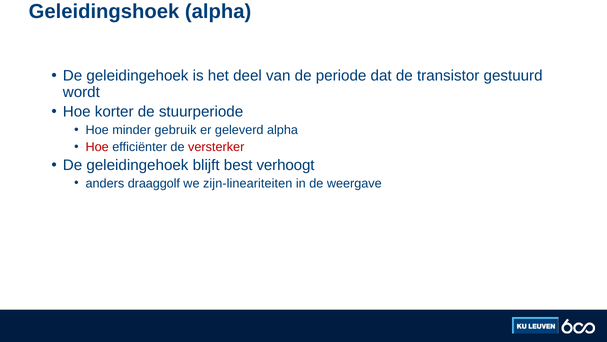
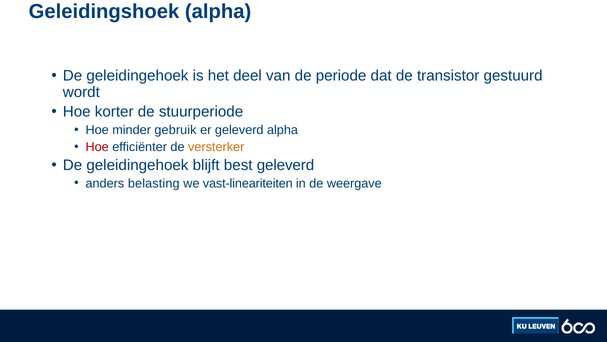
versterker colour: red -> orange
best verhoogt: verhoogt -> geleverd
draaggolf: draaggolf -> belasting
zijn-lineariteiten: zijn-lineariteiten -> vast-lineariteiten
